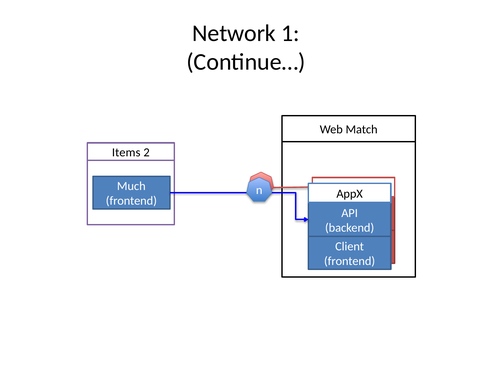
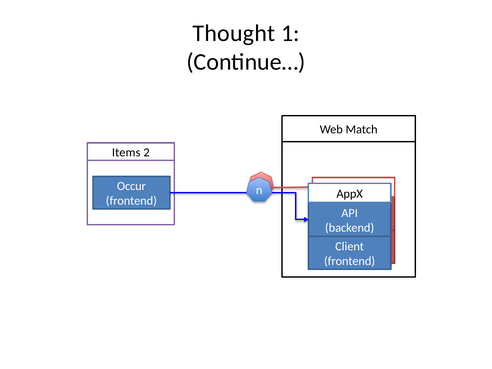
Network: Network -> Thought
Much: Much -> Occur
